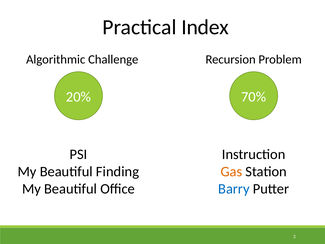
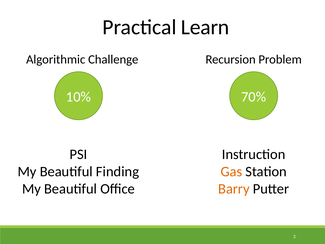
Index: Index -> Learn
20%: 20% -> 10%
Barry colour: blue -> orange
